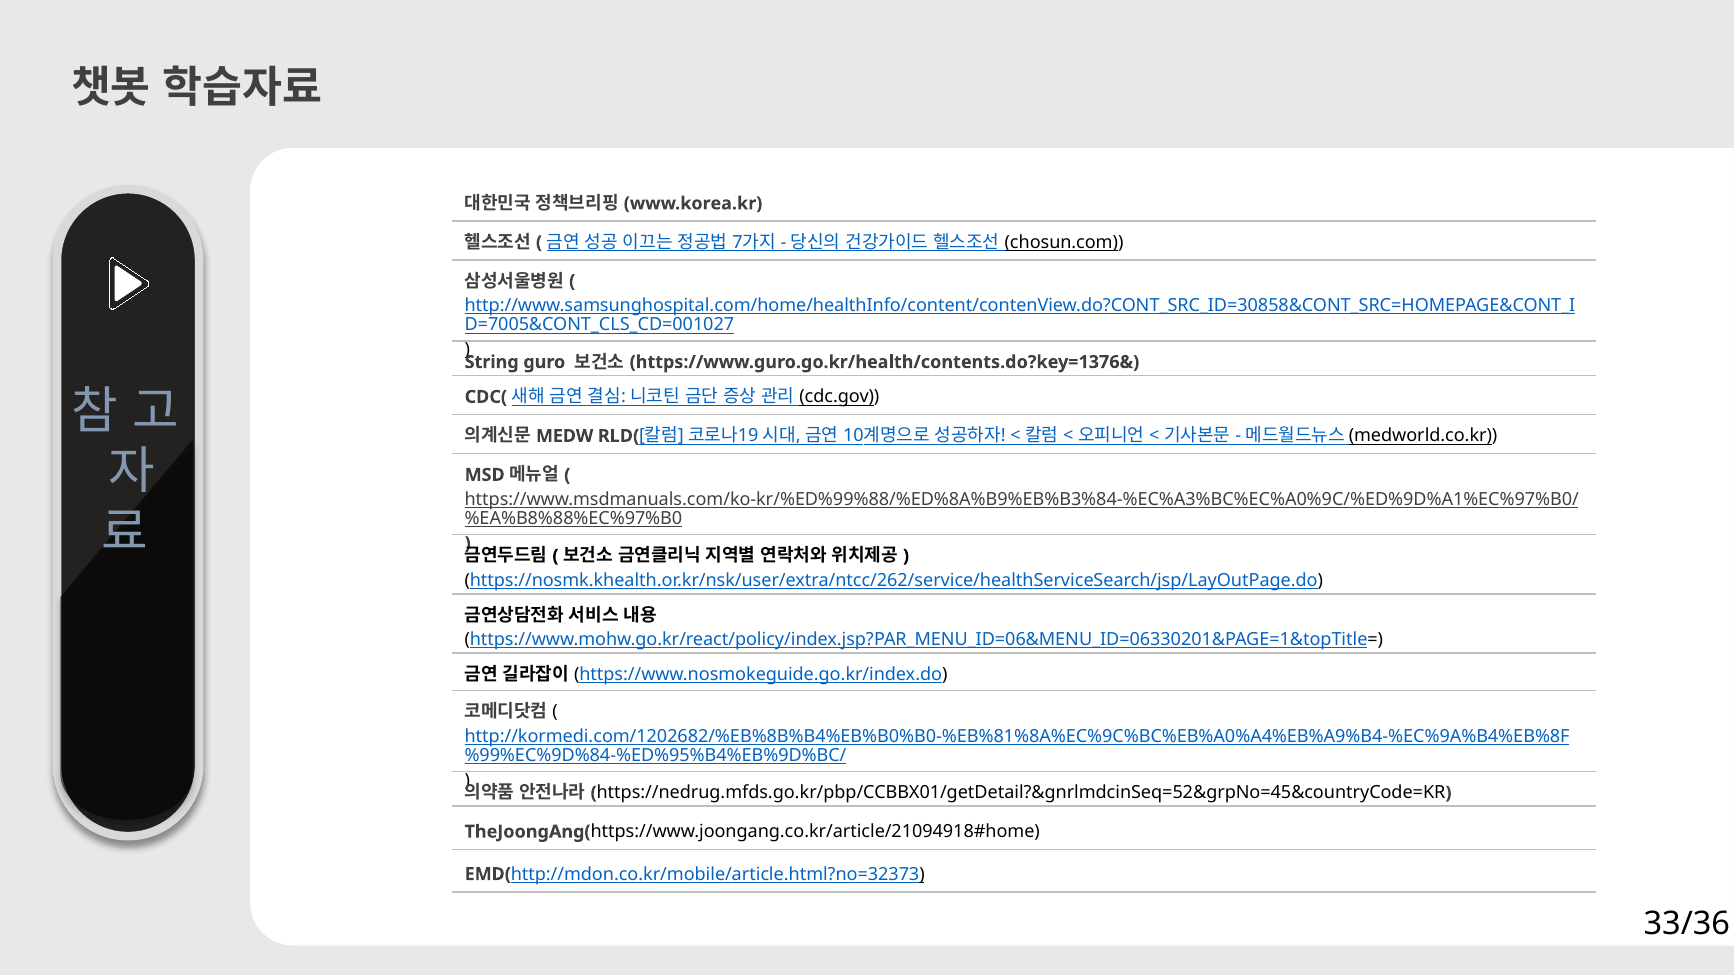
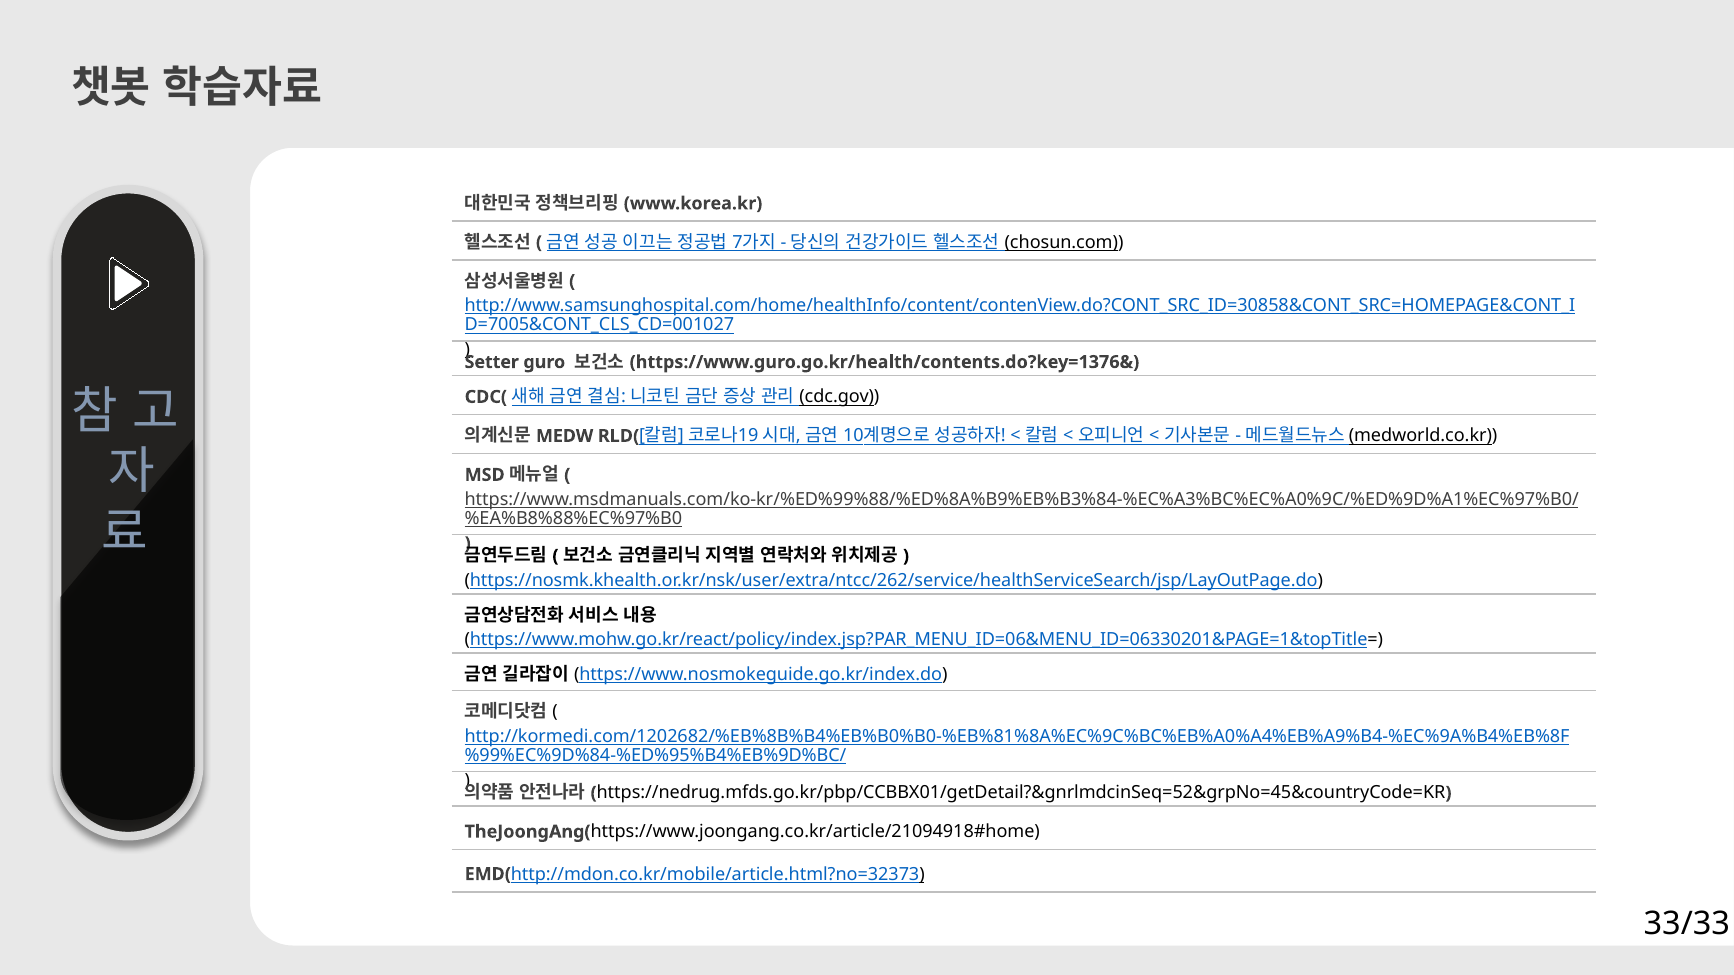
String: String -> Setter
33/36: 33/36 -> 33/33
